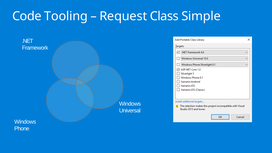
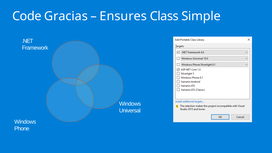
Tooling: Tooling -> Gracias
Request: Request -> Ensures
